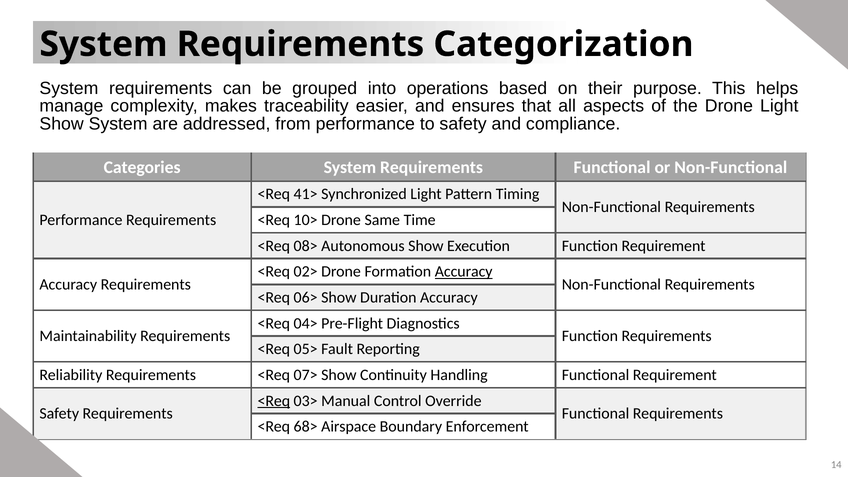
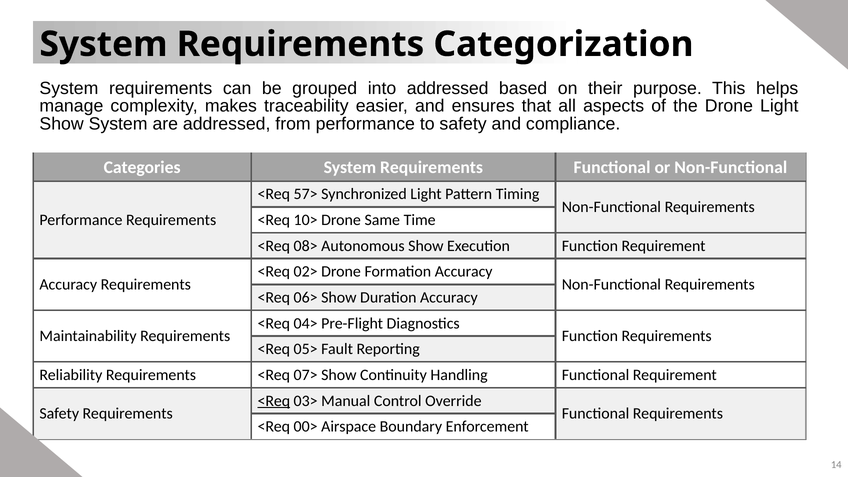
into operations: operations -> addressed
41>: 41> -> 57>
Accuracy at (464, 272) underline: present -> none
68>: 68> -> 00>
